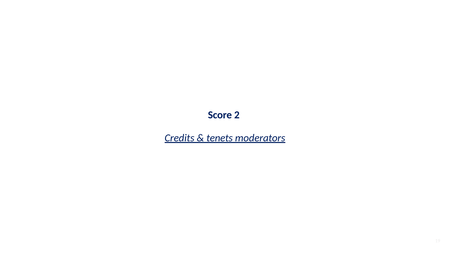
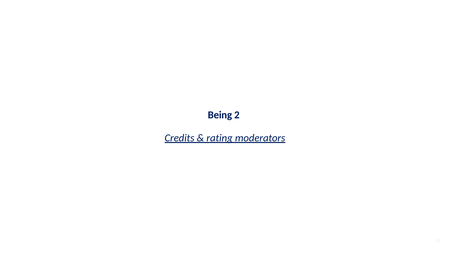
Score: Score -> Being
tenets: tenets -> rating
